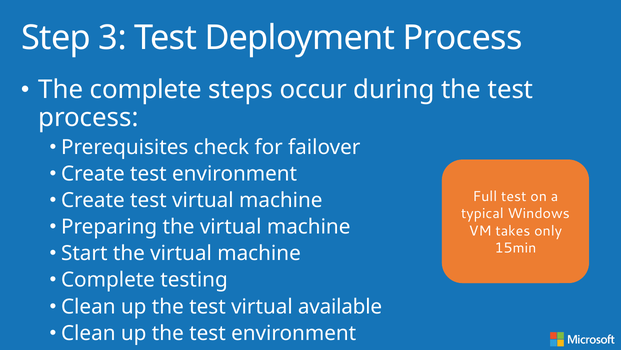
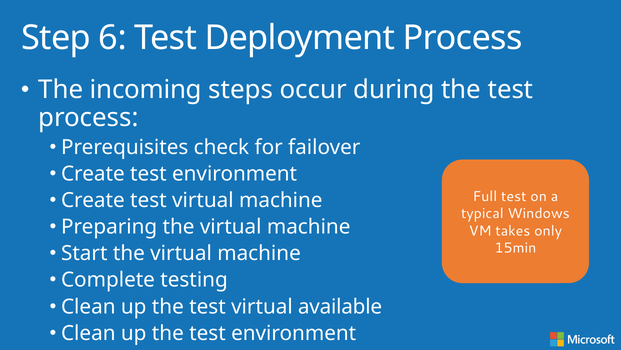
3: 3 -> 6
The complete: complete -> incoming
